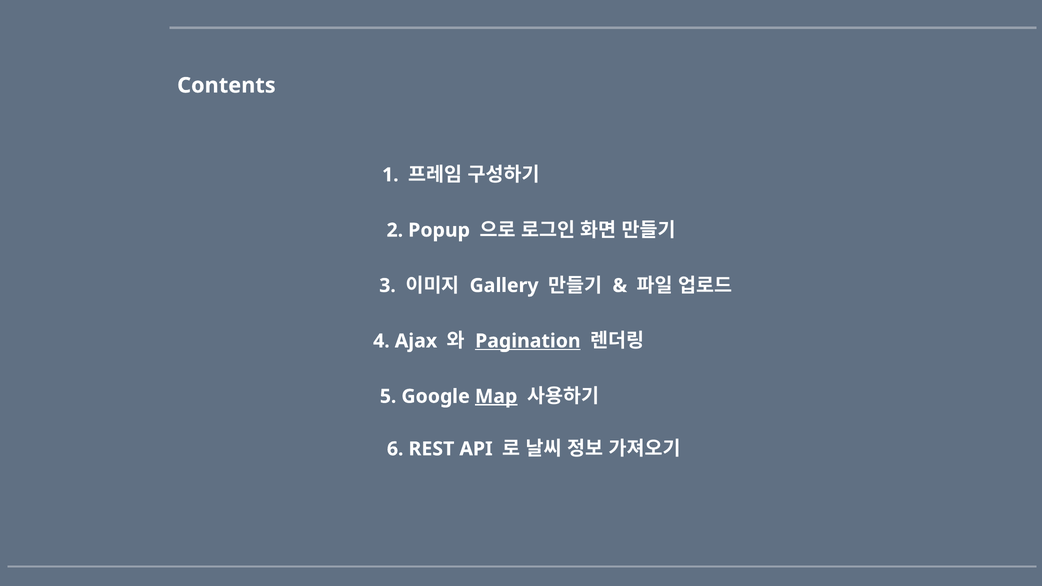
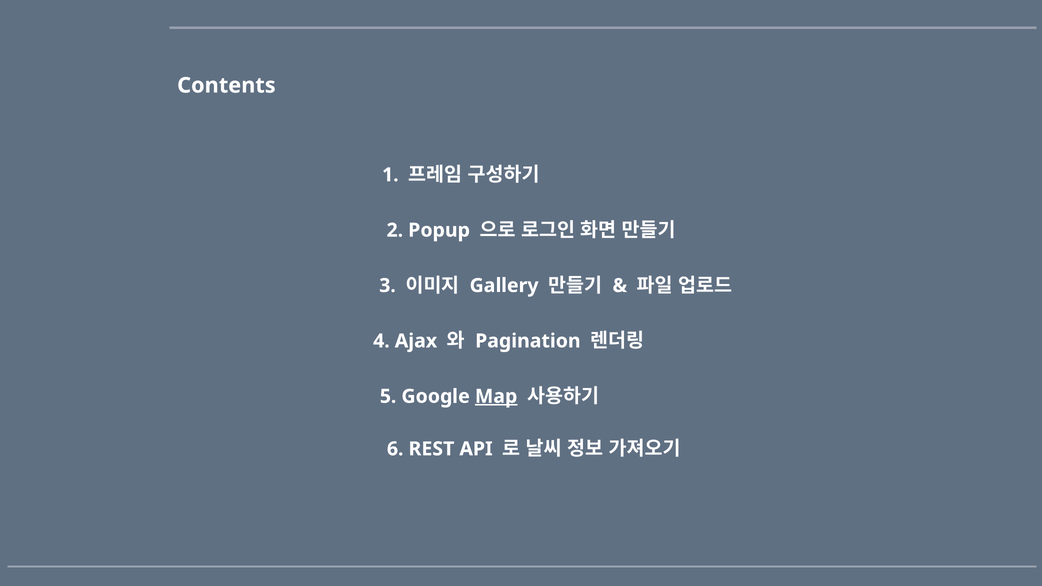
Pagination underline: present -> none
